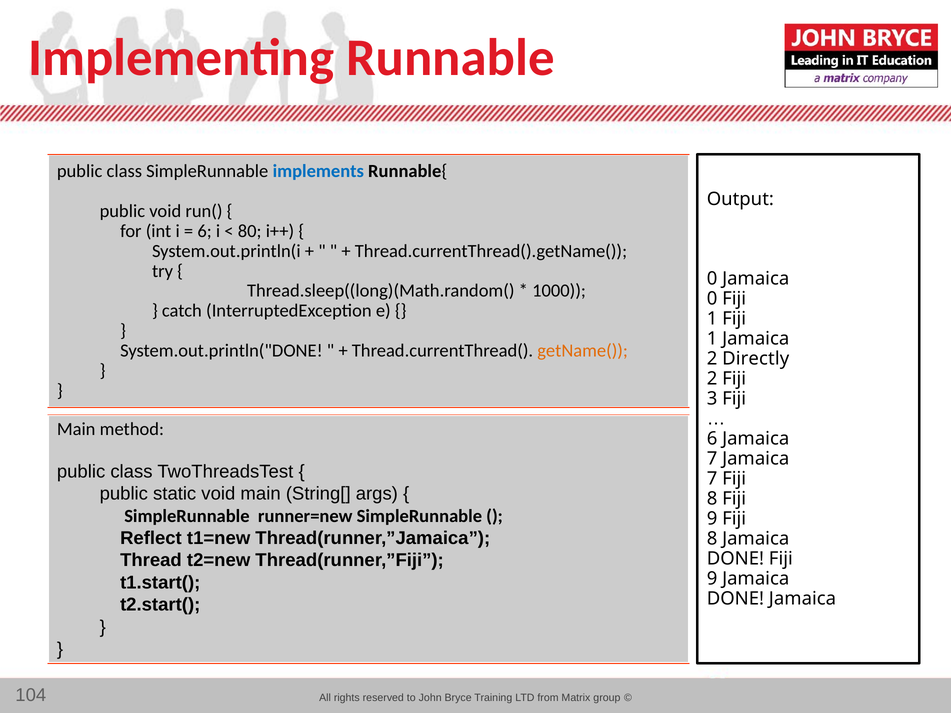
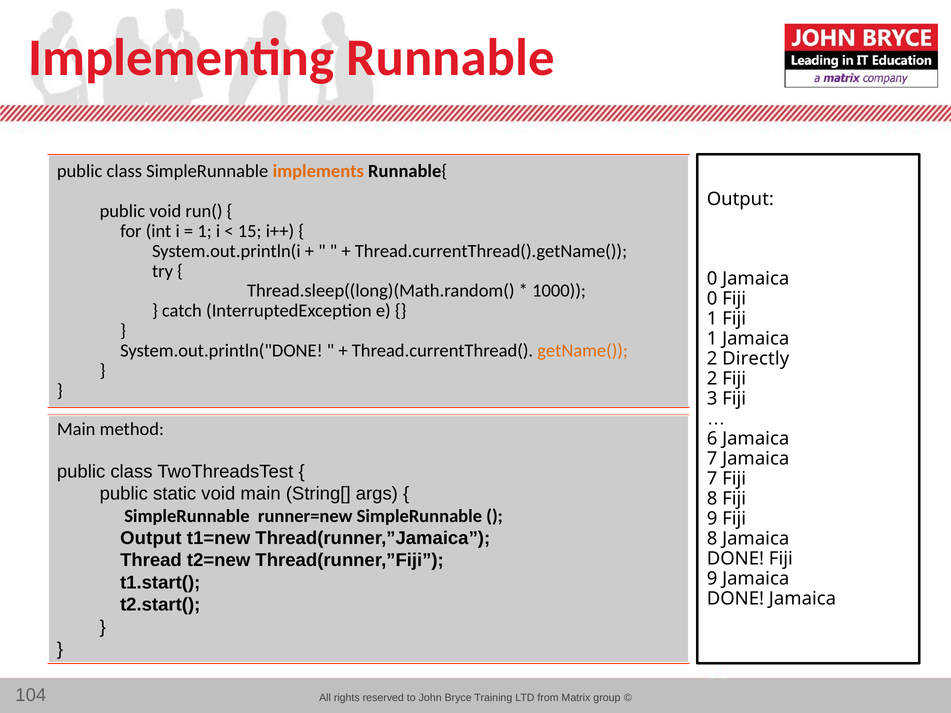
implements colour: blue -> orange
6 at (205, 231): 6 -> 1
80: 80 -> 15
Reflect at (151, 538): Reflect -> Output
